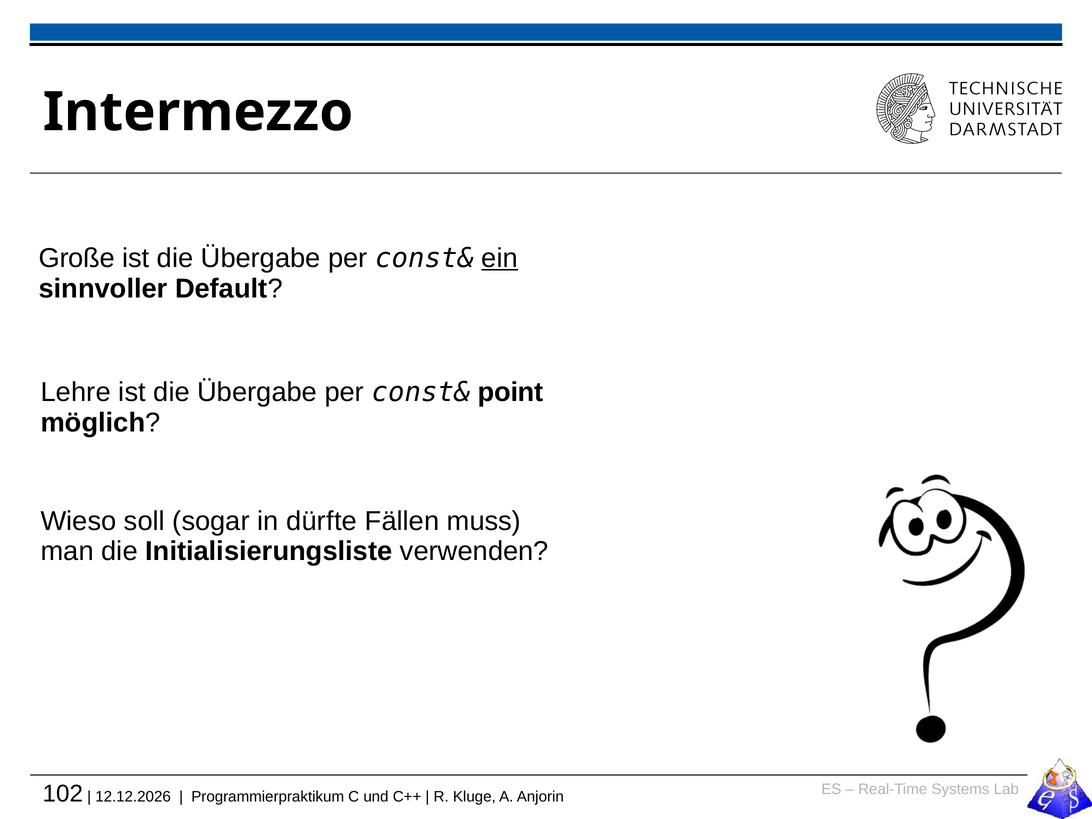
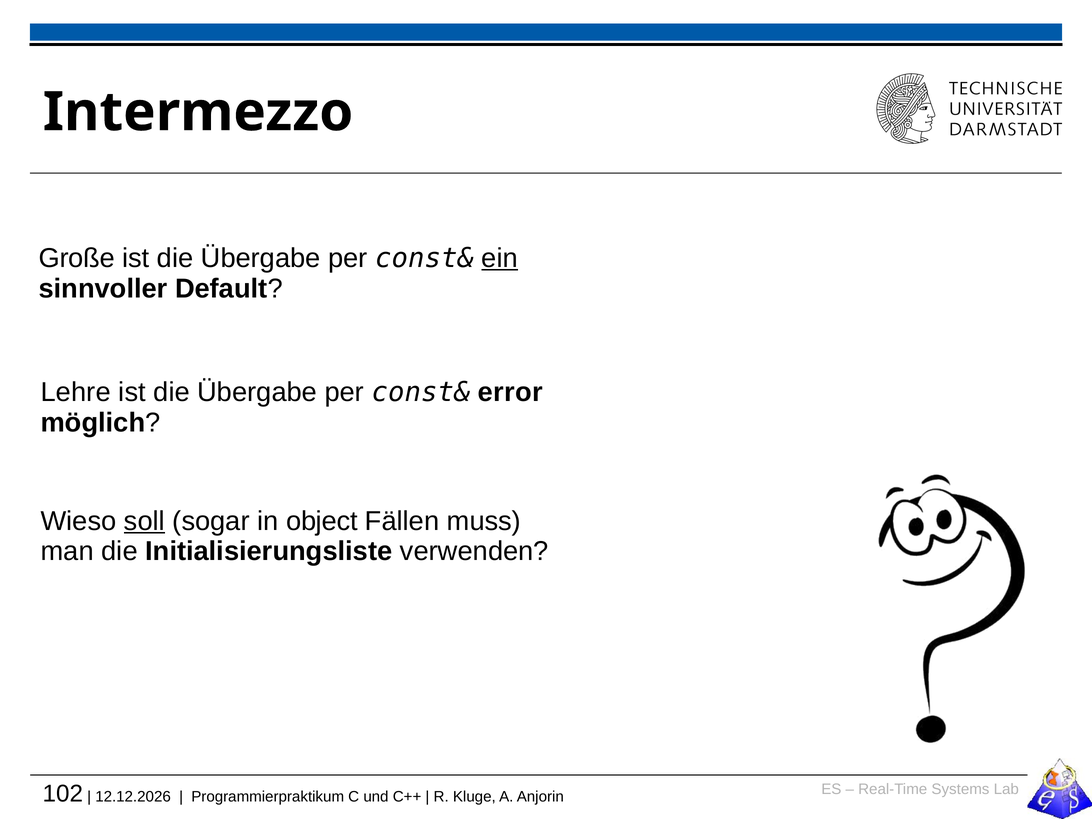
point: point -> error
soll underline: none -> present
dürfte: dürfte -> object
